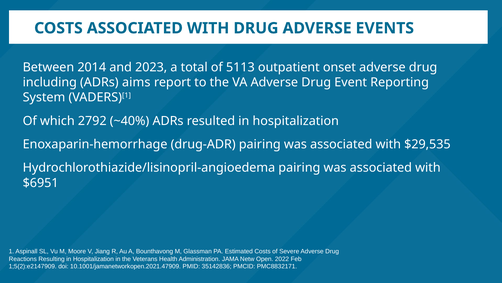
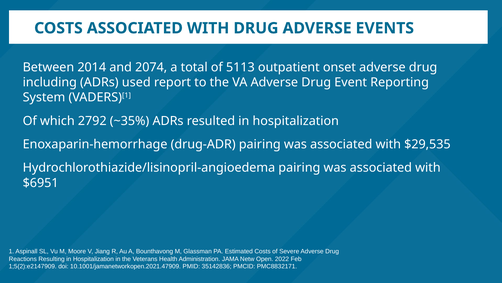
2023: 2023 -> 2074
aims: aims -> used
~40%: ~40% -> ~35%
